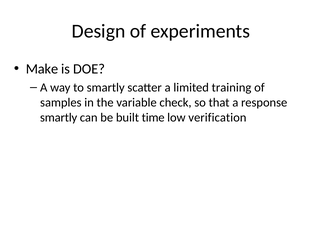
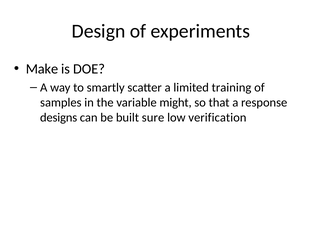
check: check -> might
smartly at (59, 118): smartly -> designs
time: time -> sure
